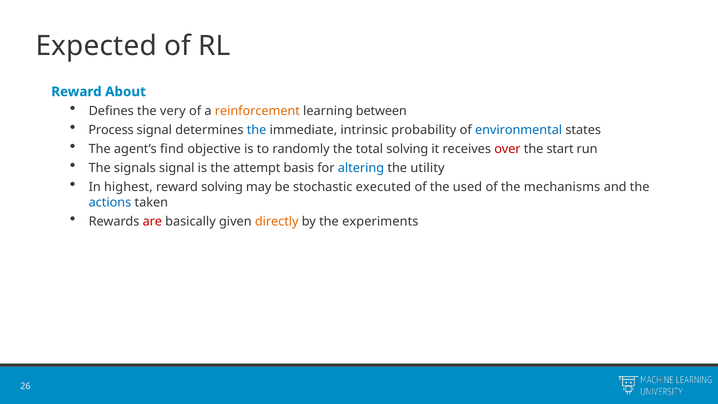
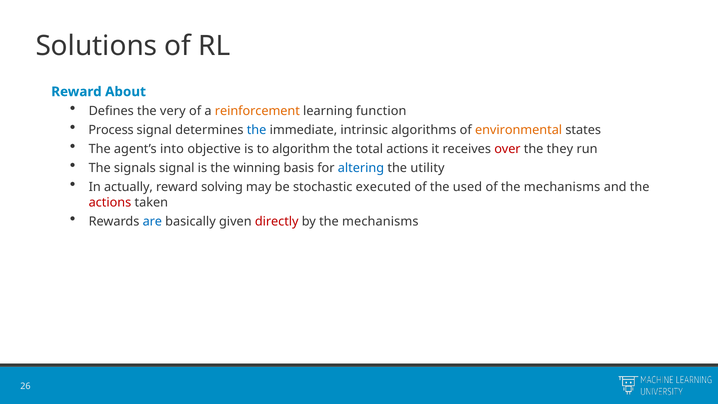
Expected: Expected -> Solutions
between: between -> function
probability: probability -> algorithms
environmental colour: blue -> orange
find: find -> into
randomly: randomly -> algorithm
total solving: solving -> actions
start: start -> they
attempt: attempt -> winning
highest: highest -> actually
actions at (110, 202) colour: blue -> red
are colour: red -> blue
directly colour: orange -> red
by the experiments: experiments -> mechanisms
